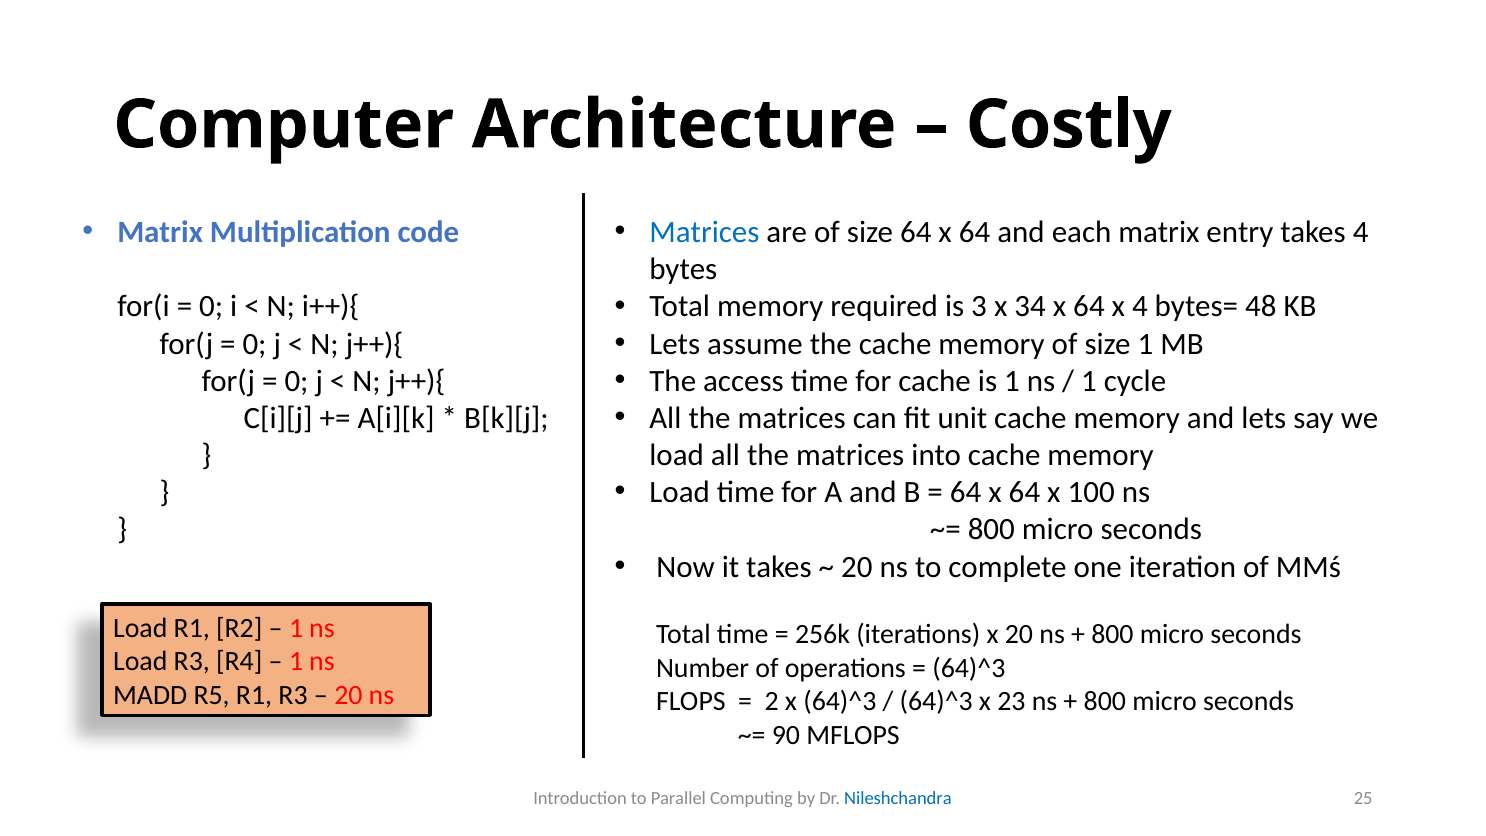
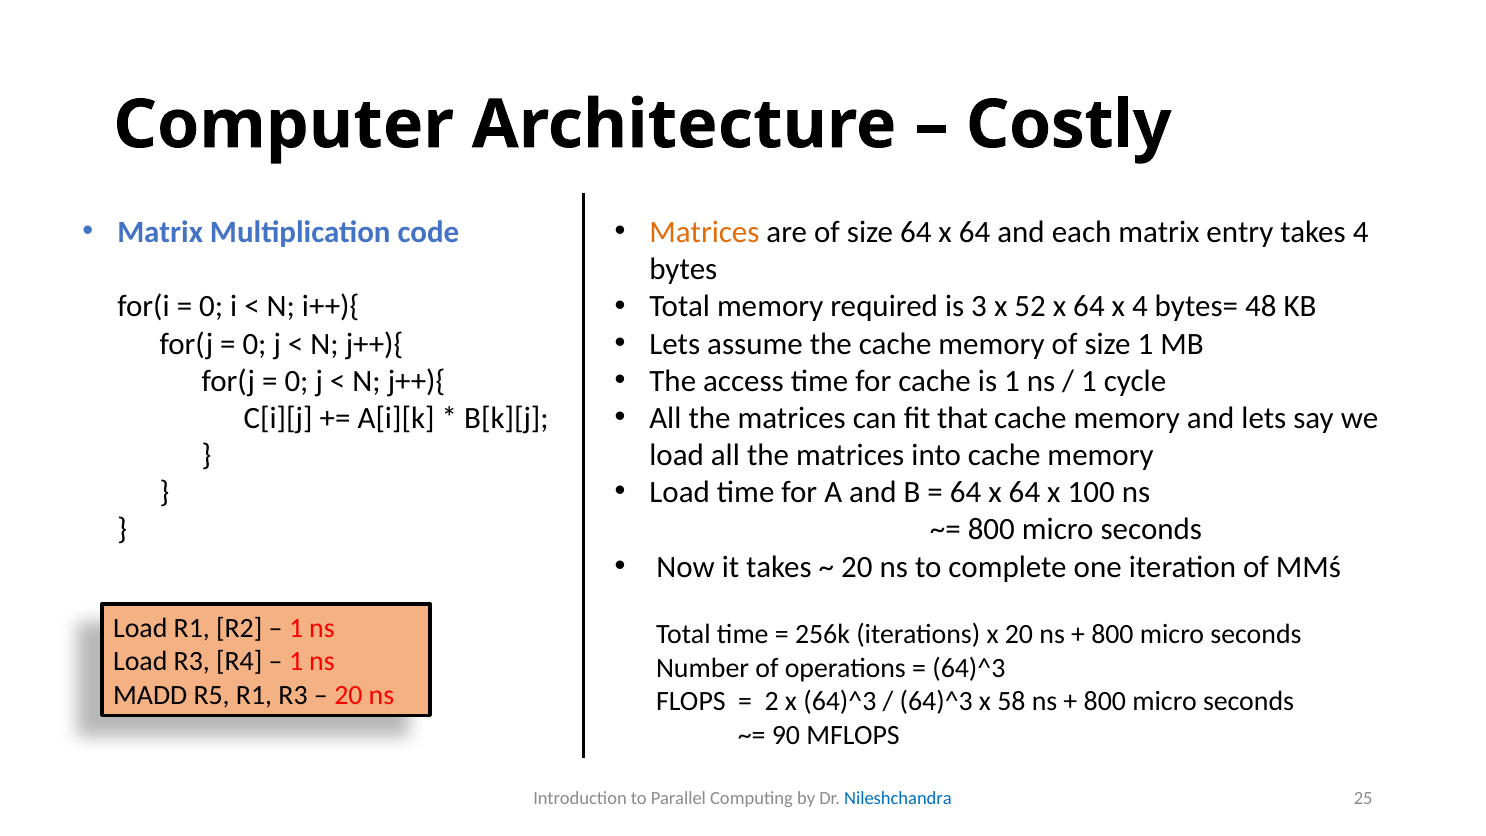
Matrices at (704, 232) colour: blue -> orange
34: 34 -> 52
unit: unit -> that
23: 23 -> 58
